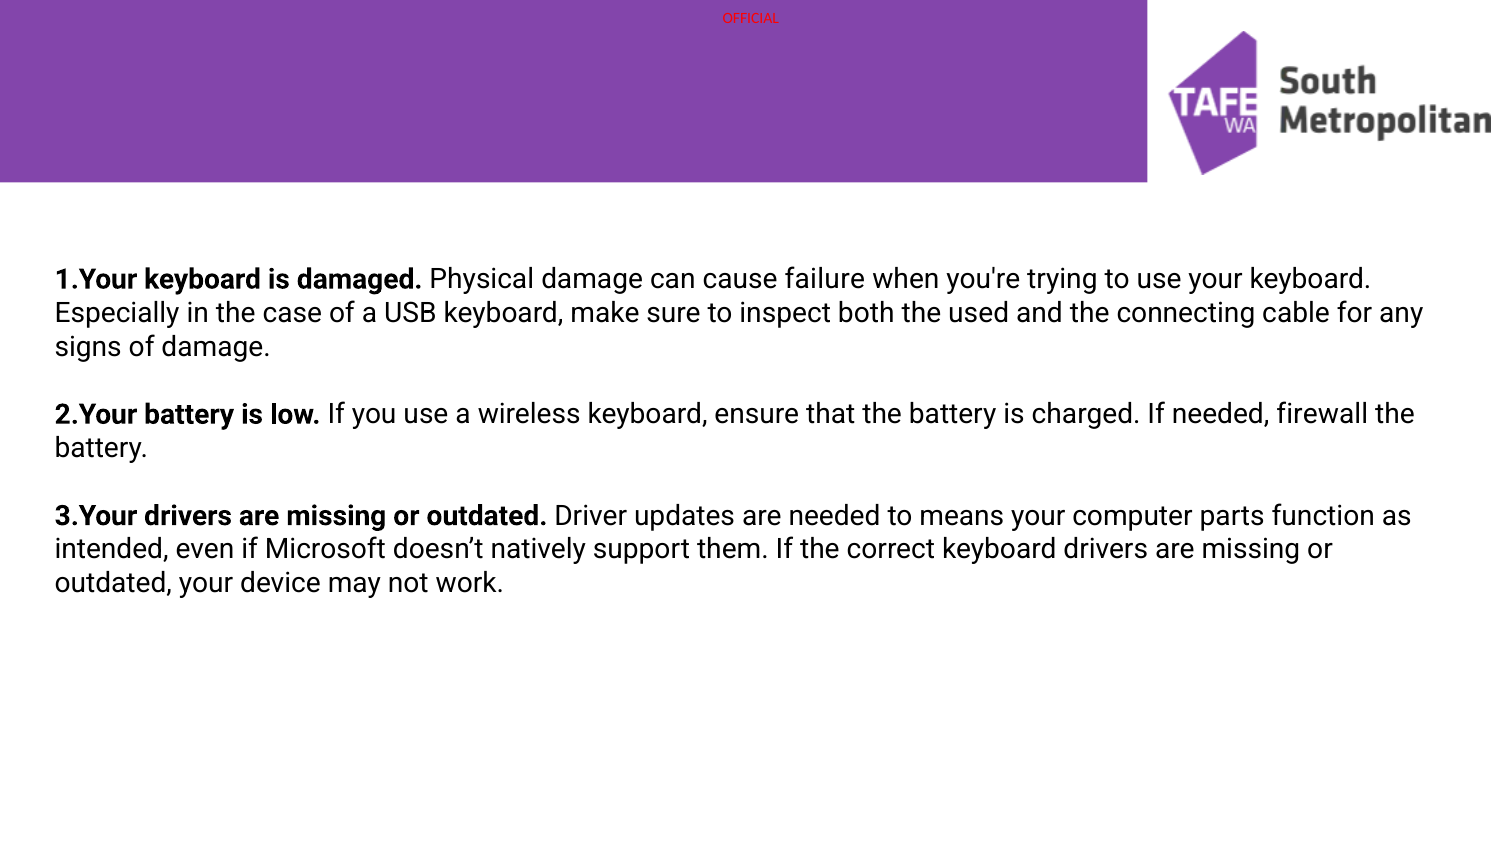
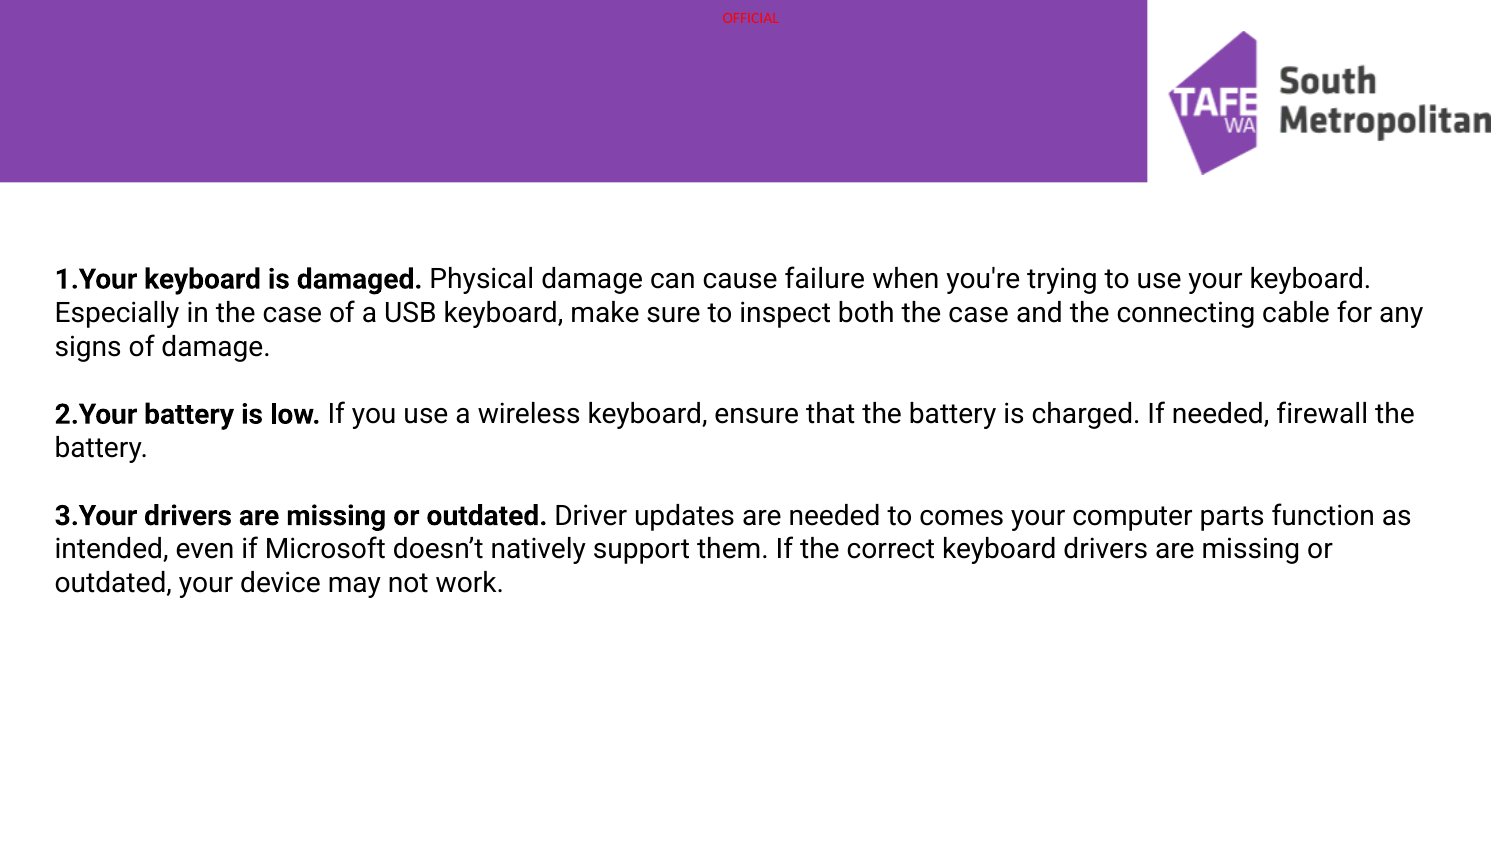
both the used: used -> case
means: means -> comes
